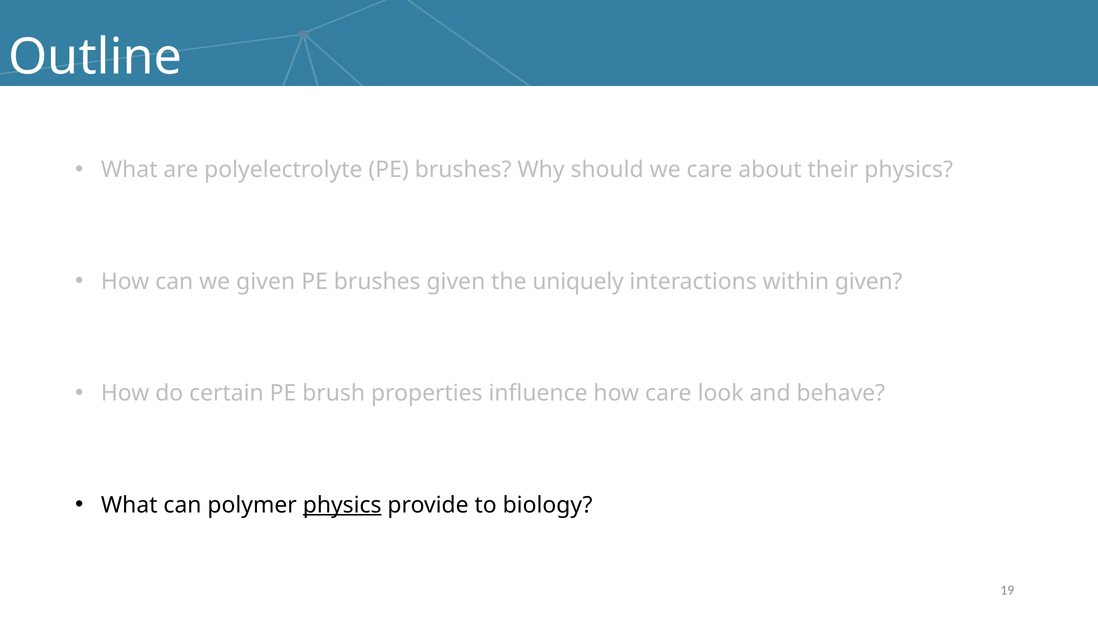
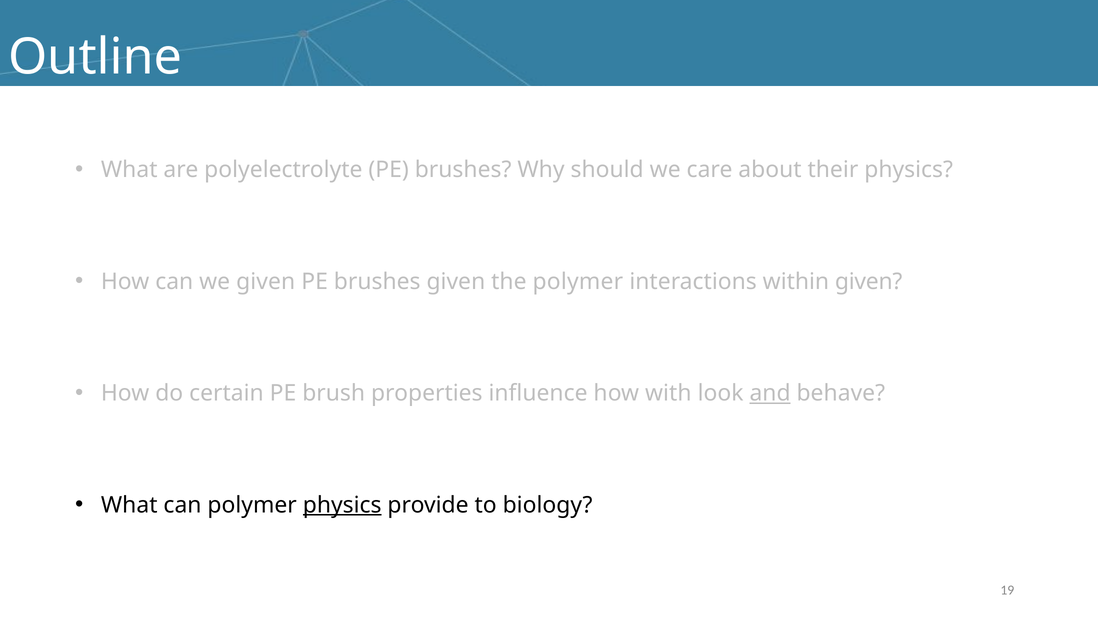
the uniquely: uniquely -> polymer
how care: care -> with
and underline: none -> present
